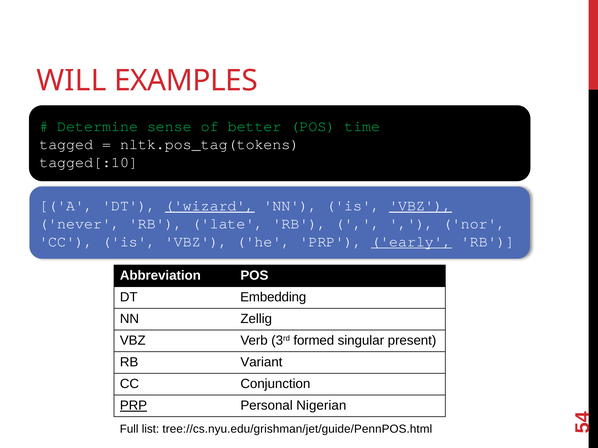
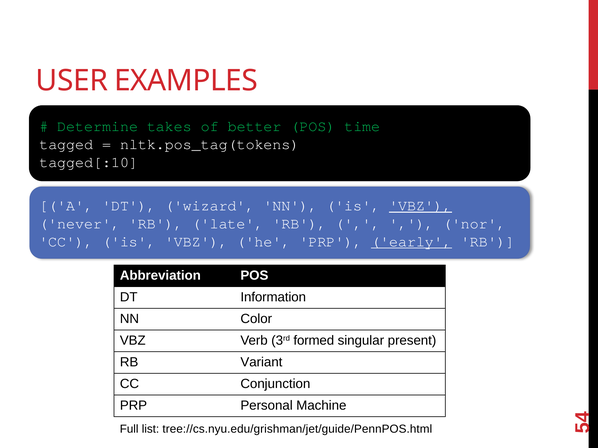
WILL: WILL -> USER
sense: sense -> takes
wizard underline: present -> none
Embedding: Embedding -> Information
Zellig: Zellig -> Color
PRP at (133, 406) underline: present -> none
Nigerian: Nigerian -> Machine
